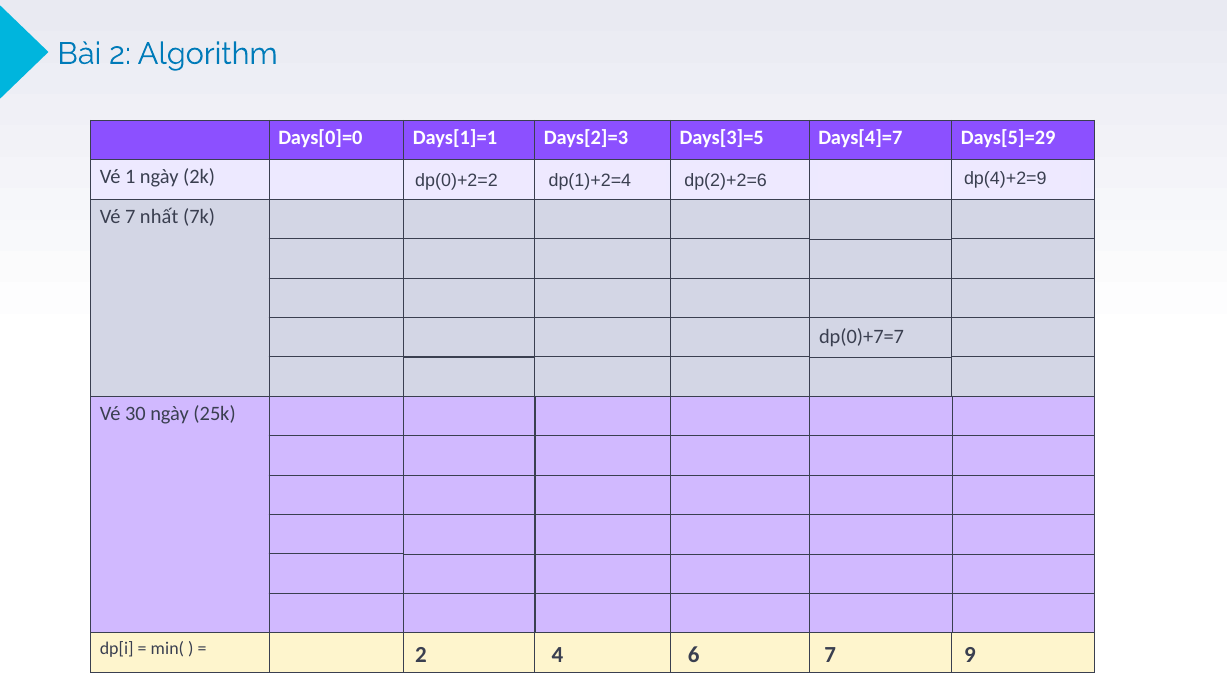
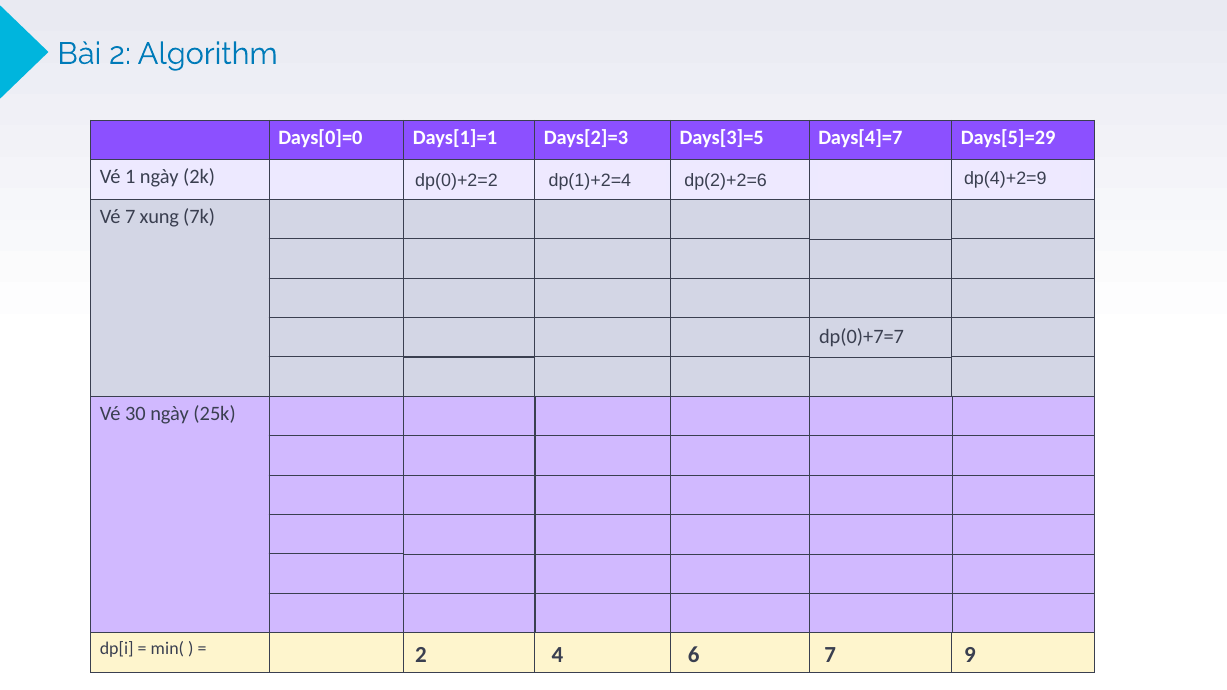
nhất: nhất -> xung
